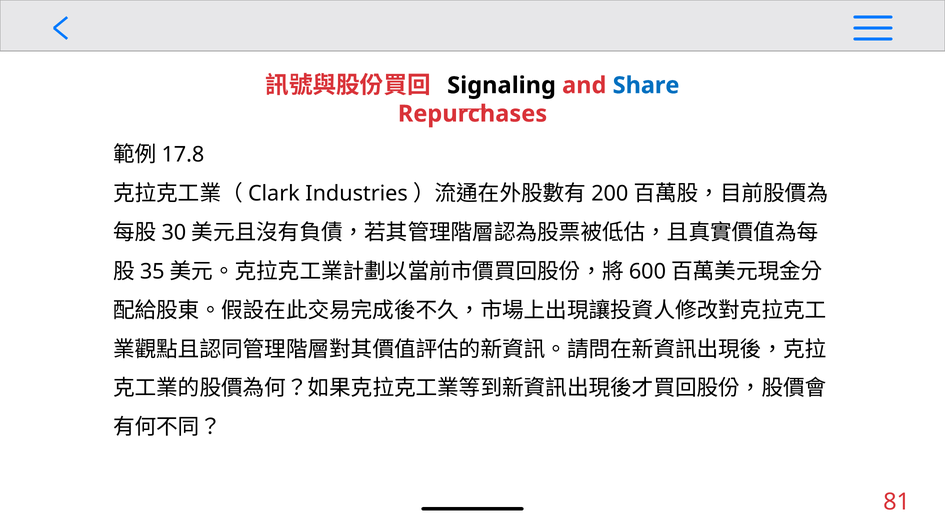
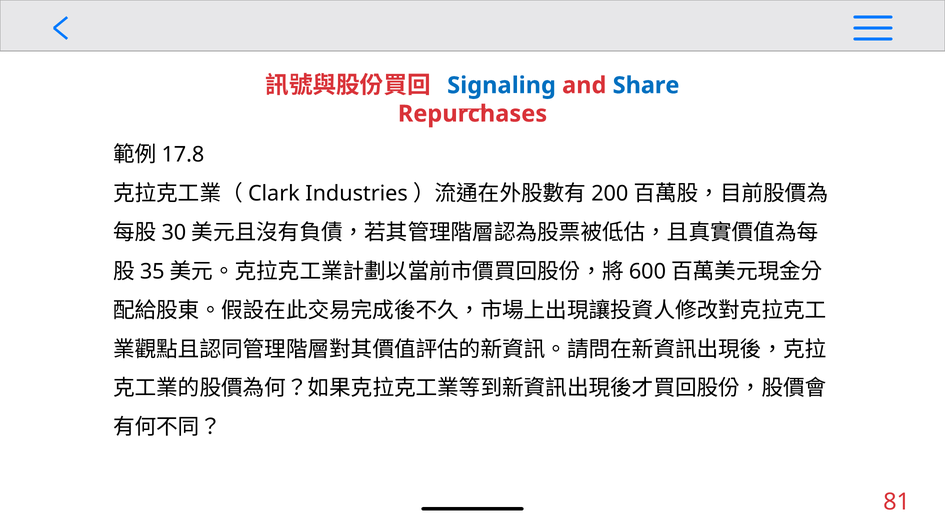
Signaling colour: black -> blue
